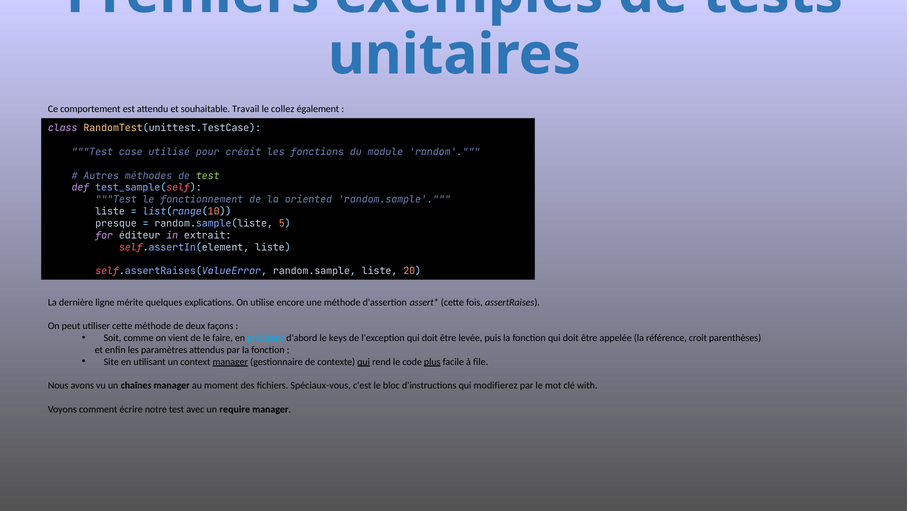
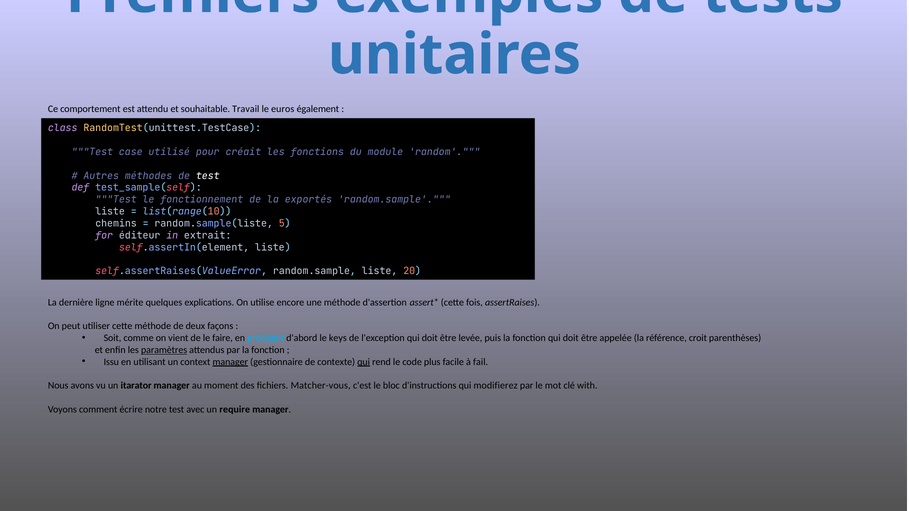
collez: collez -> euros
test at (208, 176) colour: light green -> white
oriented: oriented -> exportés
presque: presque -> chemins
paramètres underline: none -> present
Site: Site -> Issu
plus underline: present -> none
file: file -> fail
chaînes: chaînes -> itarator
Spéciaux-vous: Spéciaux-vous -> Matcher-vous
